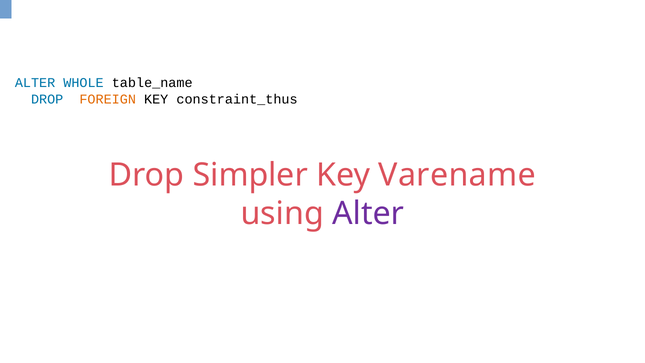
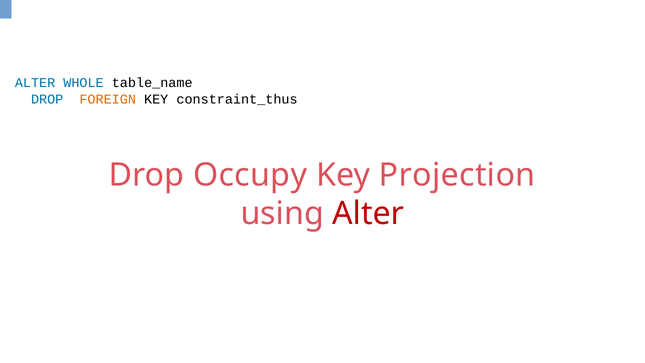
Simpler: Simpler -> Occupy
Varename: Varename -> Projection
Alter at (368, 214) colour: purple -> red
